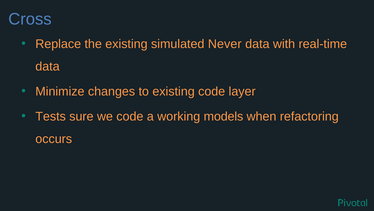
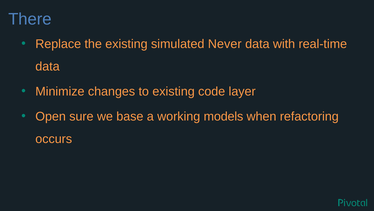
Cross: Cross -> There
Tests: Tests -> Open
we code: code -> base
